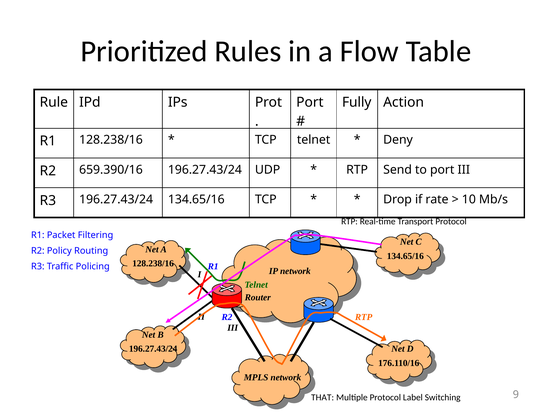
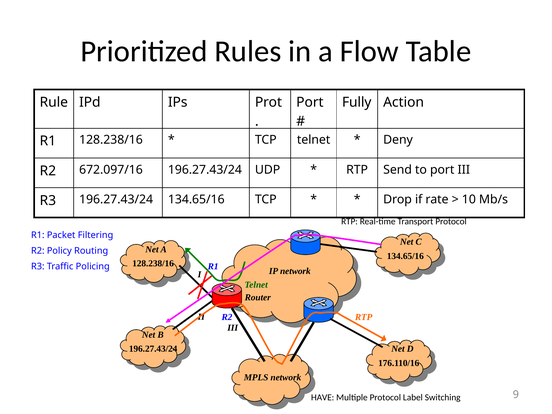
659.390/16: 659.390/16 -> 672.097/16
THAT: THAT -> HAVE
